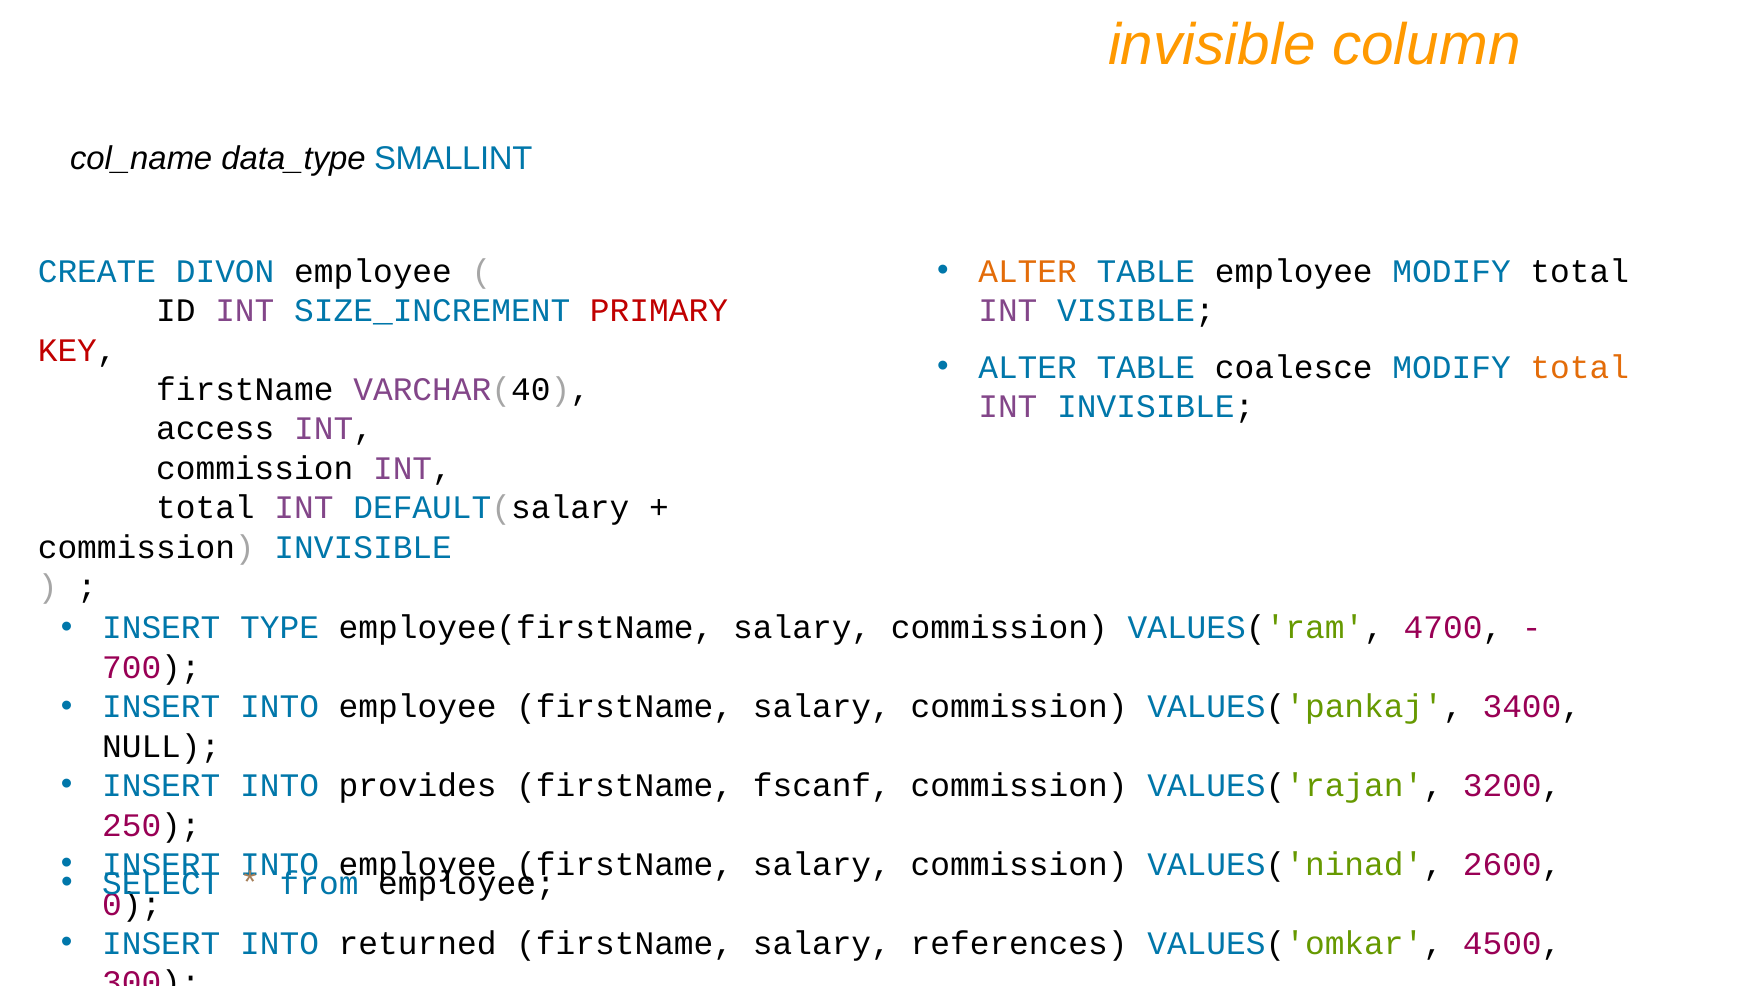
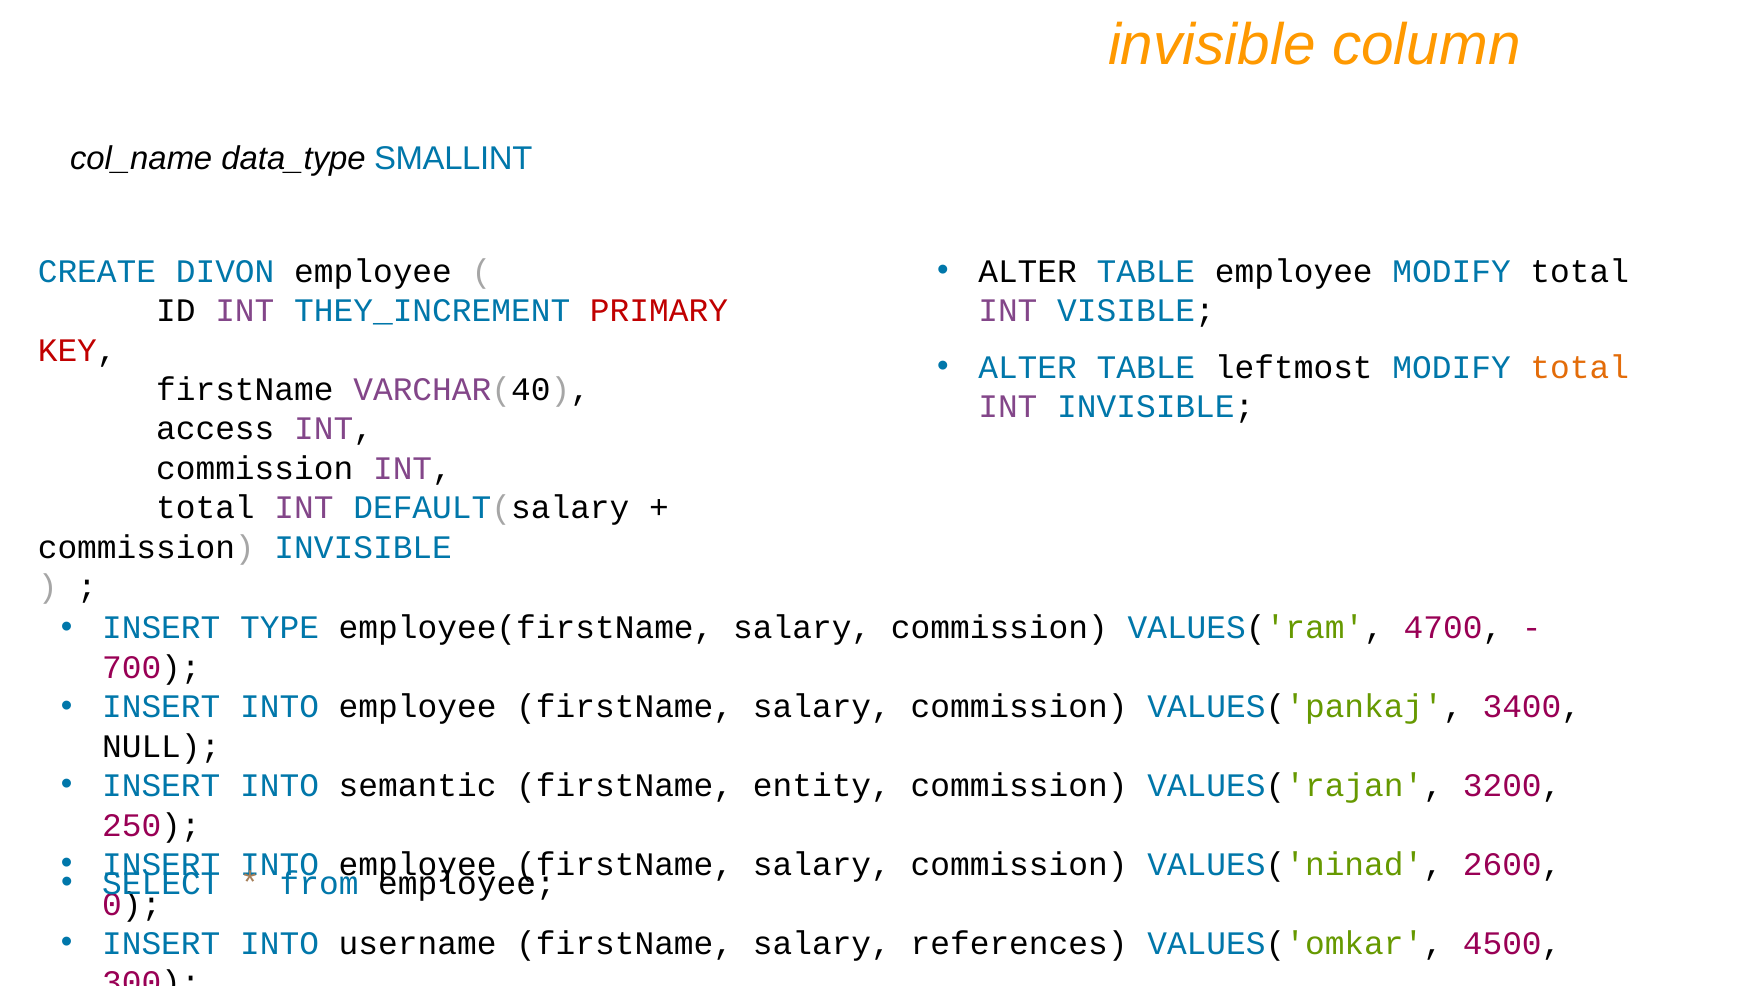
ALTER at (1028, 271) colour: orange -> black
SIZE_INCREMENT: SIZE_INCREMENT -> THEY_INCREMENT
coalesce: coalesce -> leftmost
provides: provides -> semantic
fscanf: fscanf -> entity
returned: returned -> username
